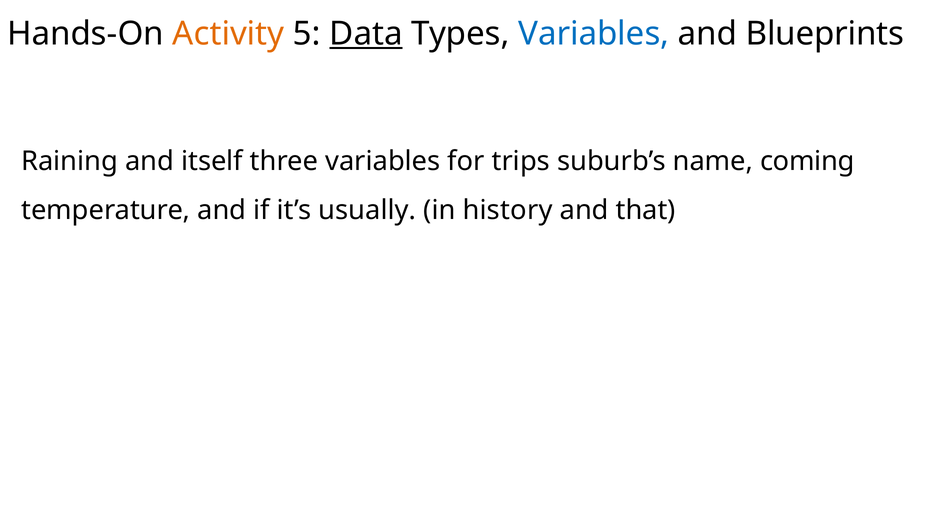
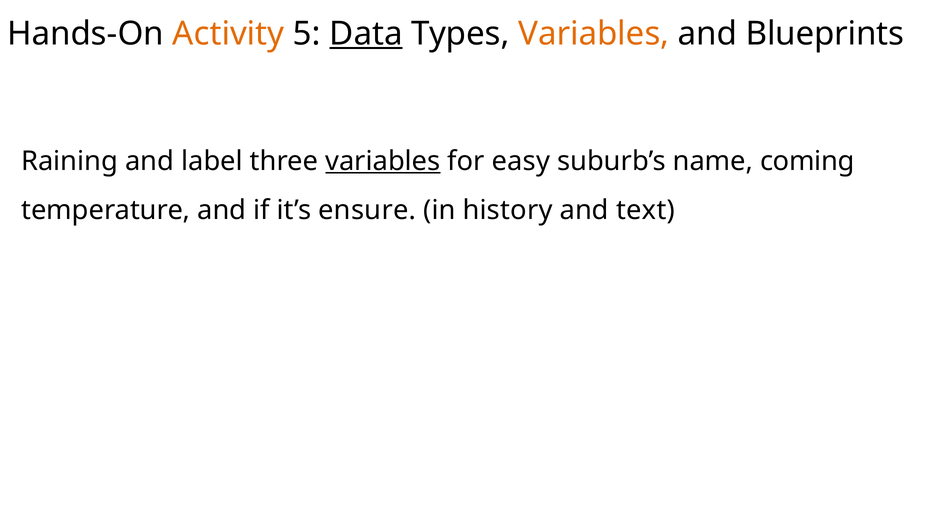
Variables at (594, 34) colour: blue -> orange
itself: itself -> label
variables at (383, 161) underline: none -> present
trips: trips -> easy
usually: usually -> ensure
that: that -> text
